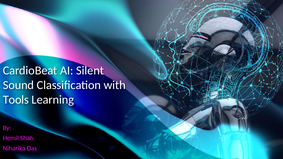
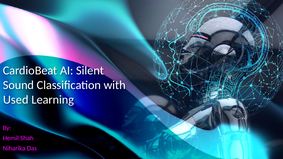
Tools: Tools -> Used
